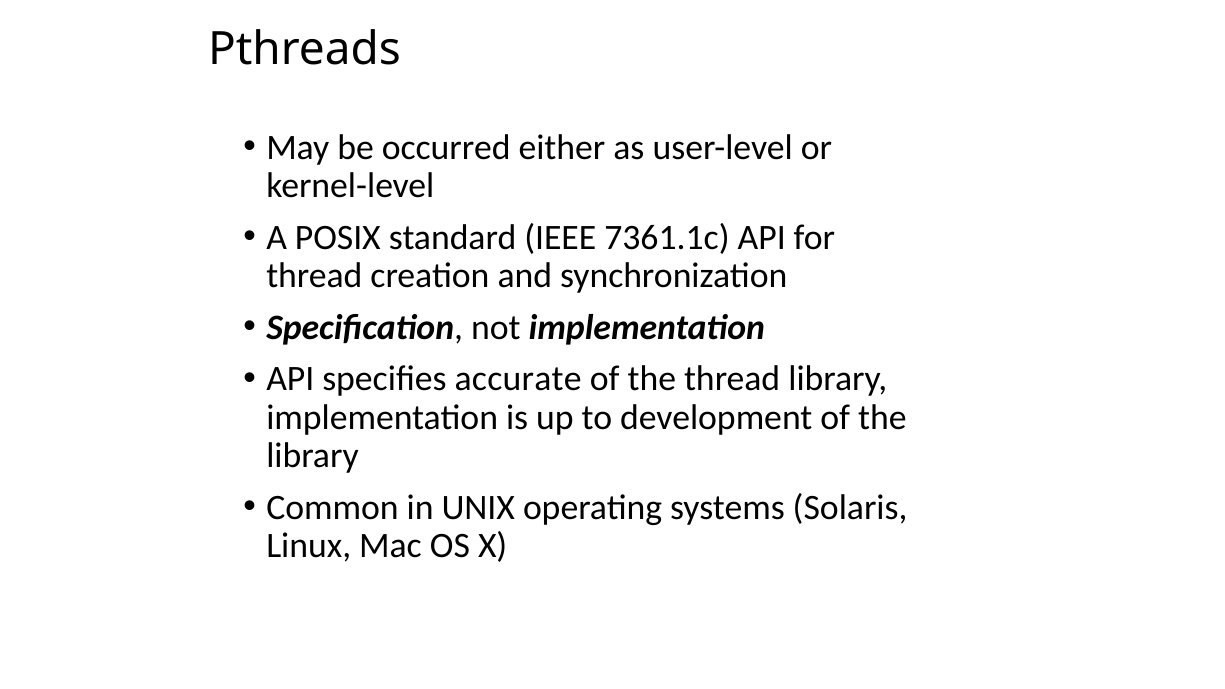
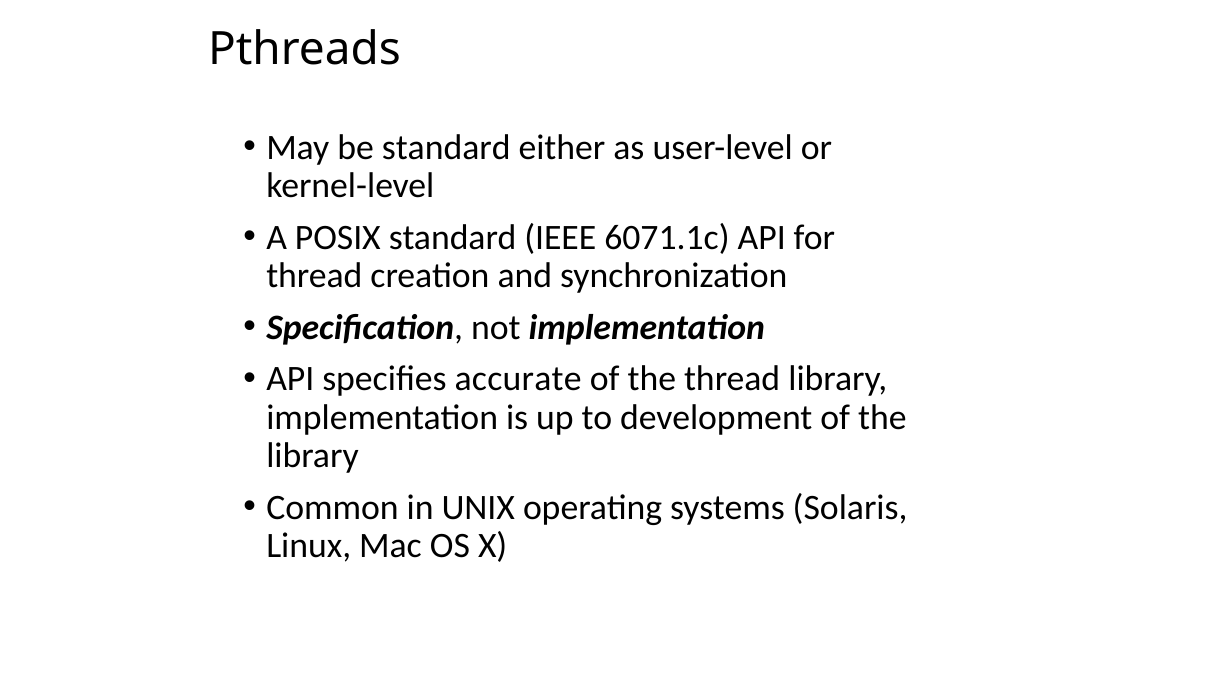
be occurred: occurred -> standard
7361.1c: 7361.1c -> 6071.1c
